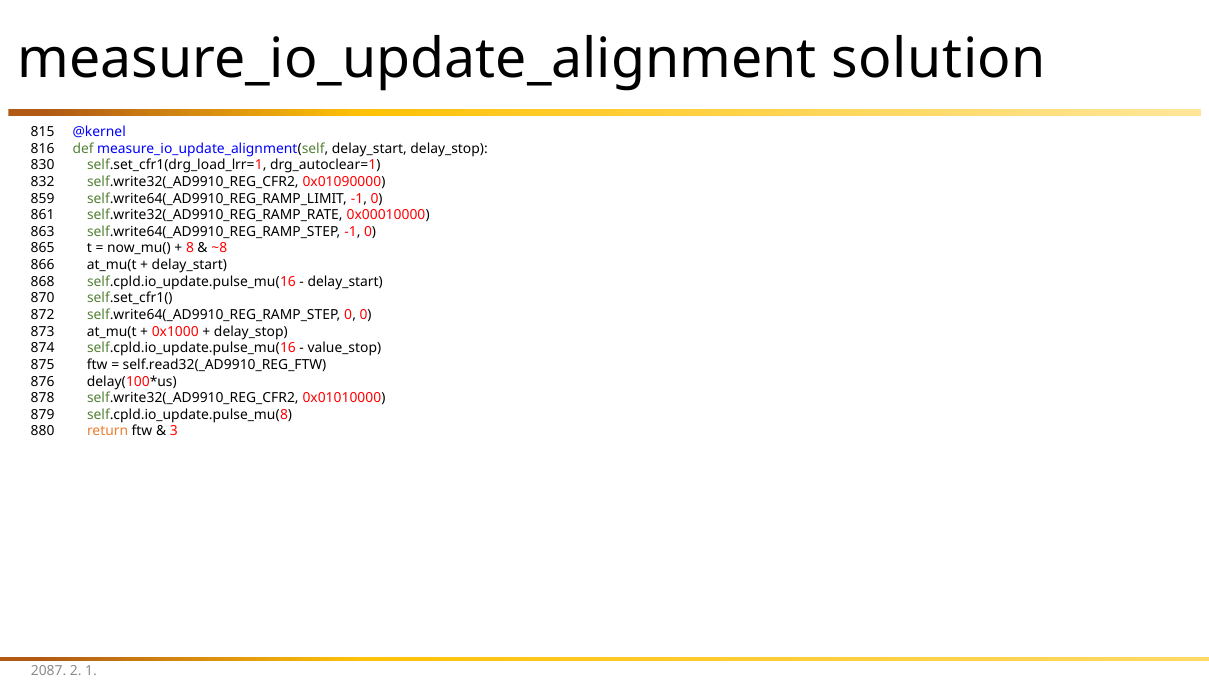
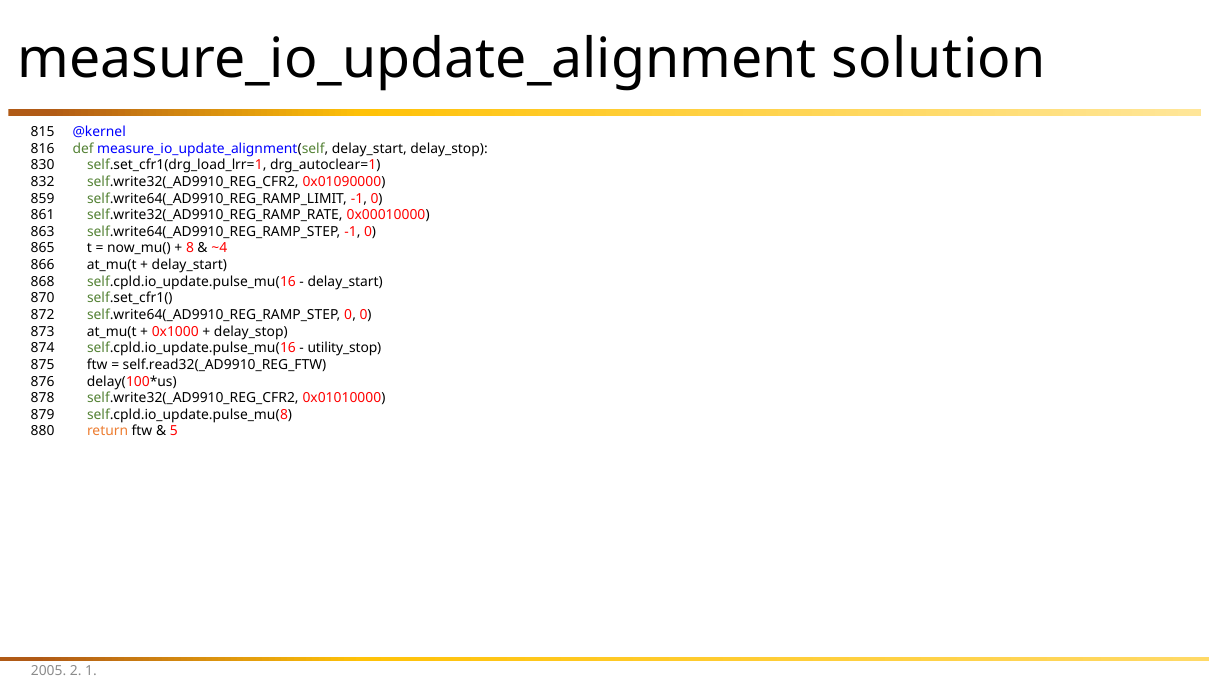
~8: ~8 -> ~4
value_stop: value_stop -> utility_stop
3: 3 -> 5
2087: 2087 -> 2005
